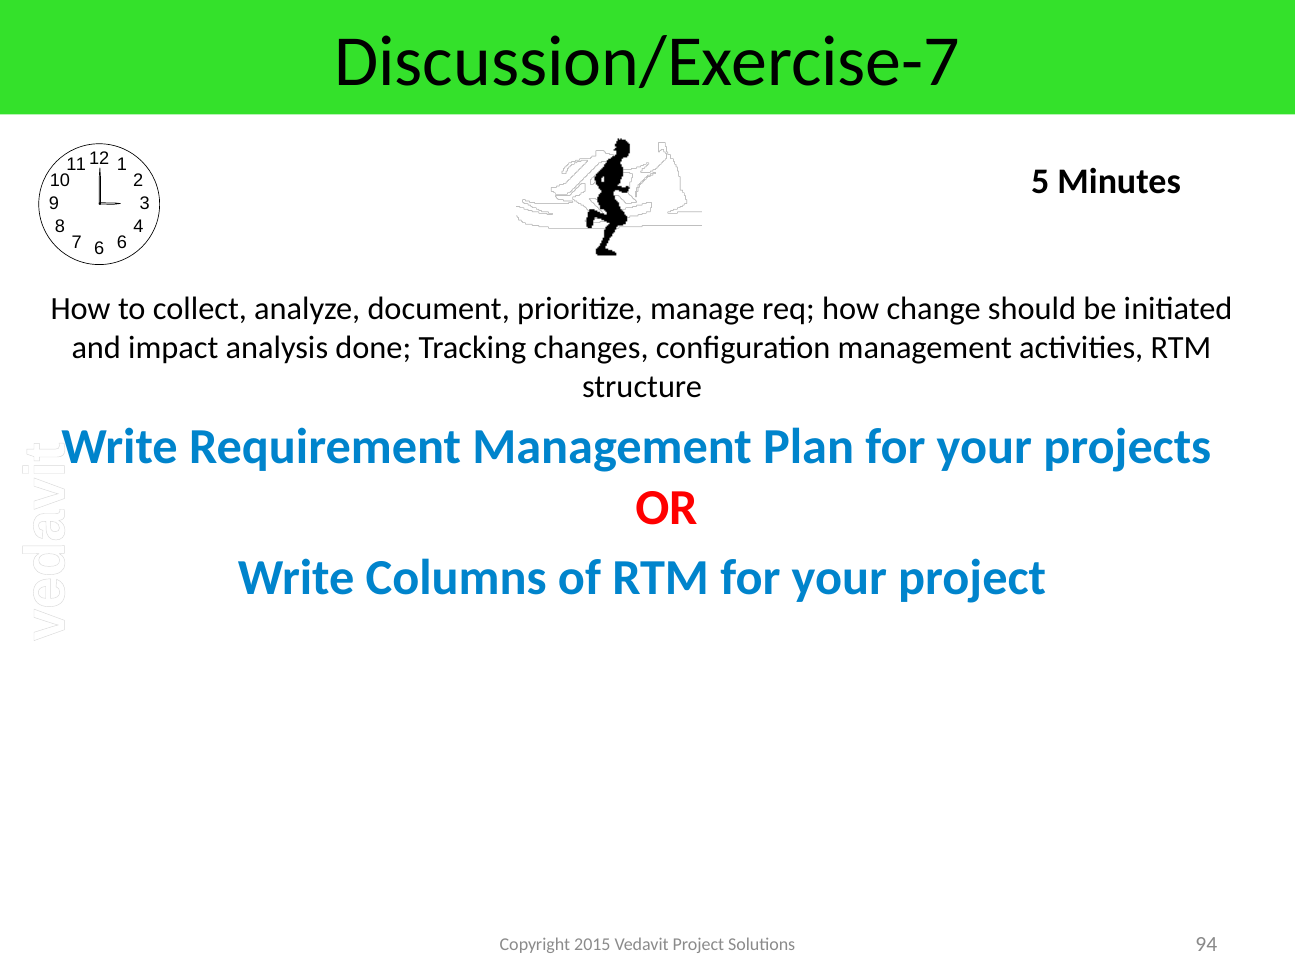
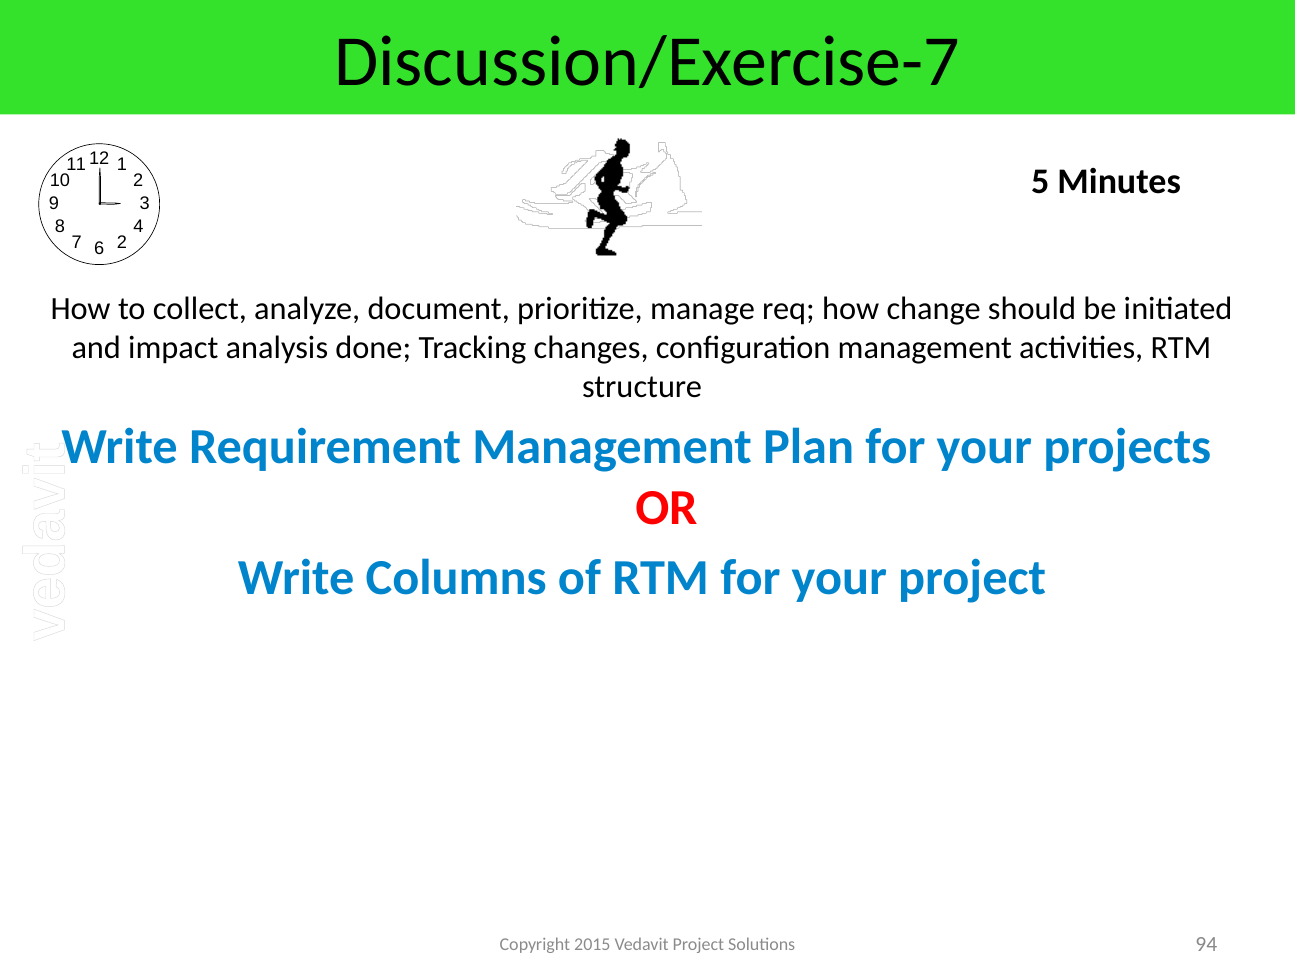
6 at (122, 243): 6 -> 2
